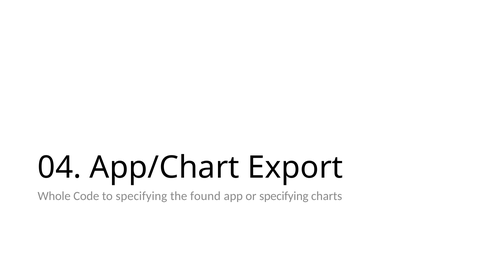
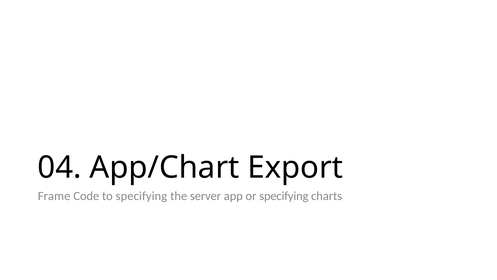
Whole: Whole -> Frame
found: found -> server
